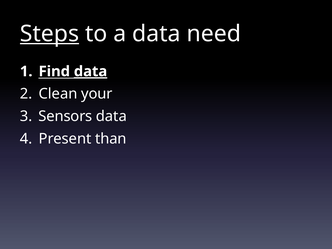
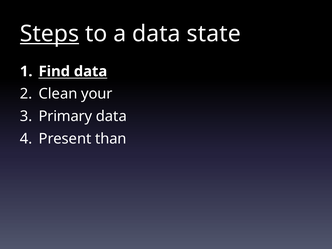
need: need -> state
data at (91, 71) underline: present -> none
Sensors: Sensors -> Primary
